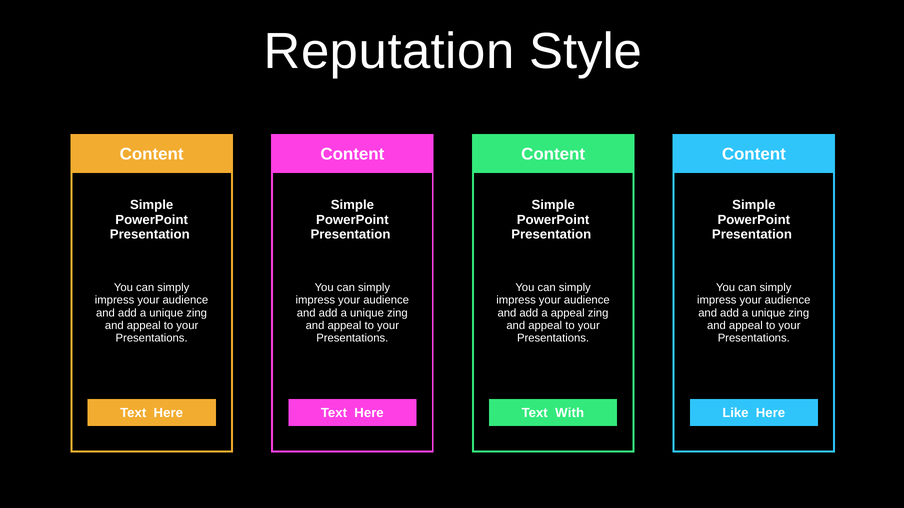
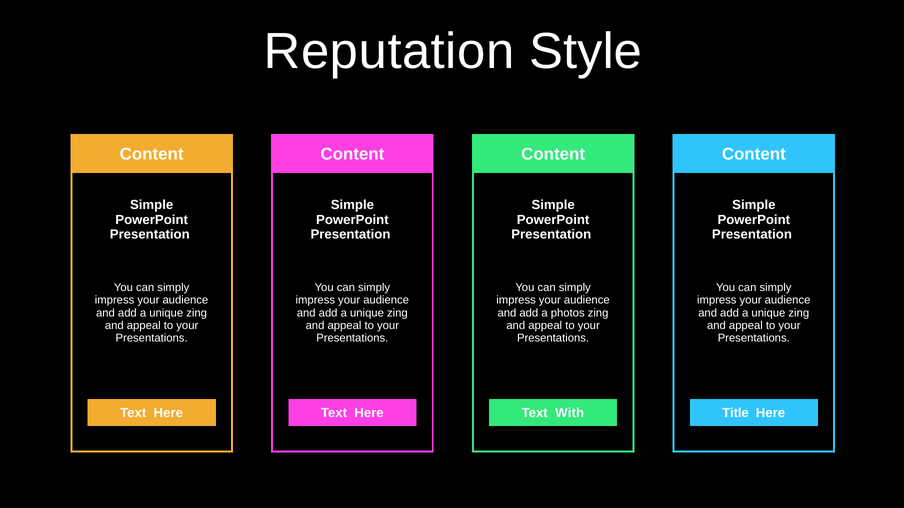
a appeal: appeal -> photos
Like: Like -> Title
